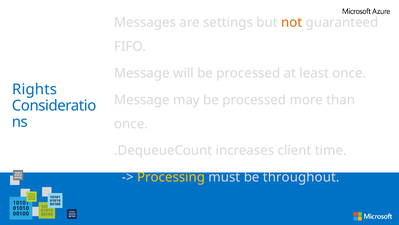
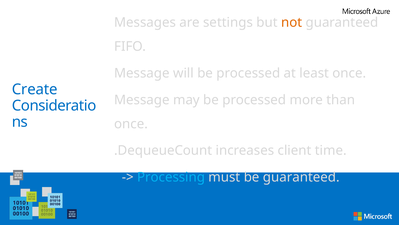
Rights: Rights -> Create
Processing colour: yellow -> light blue
be throughout: throughout -> guaranteed
